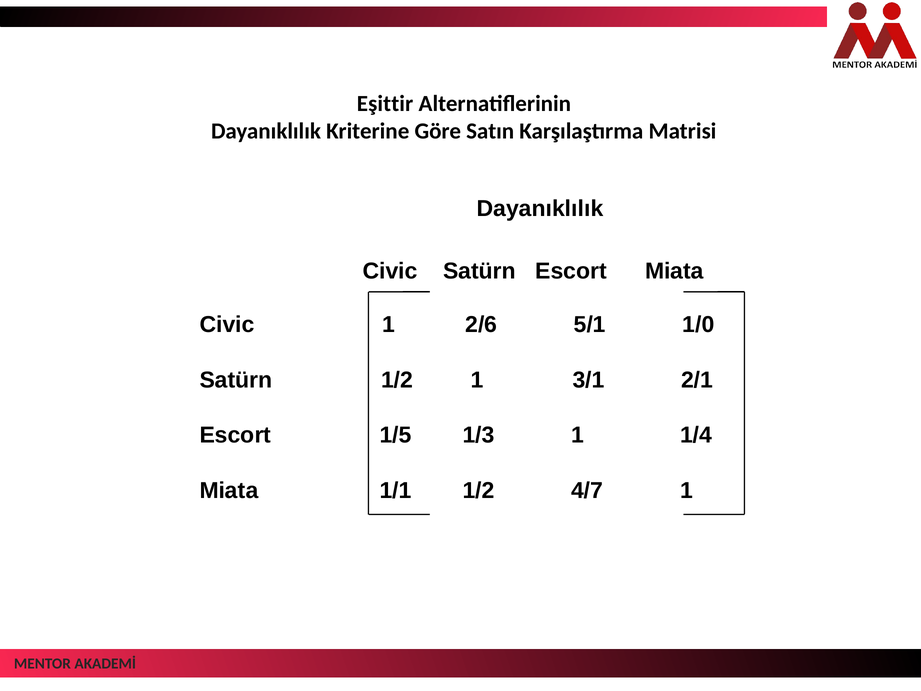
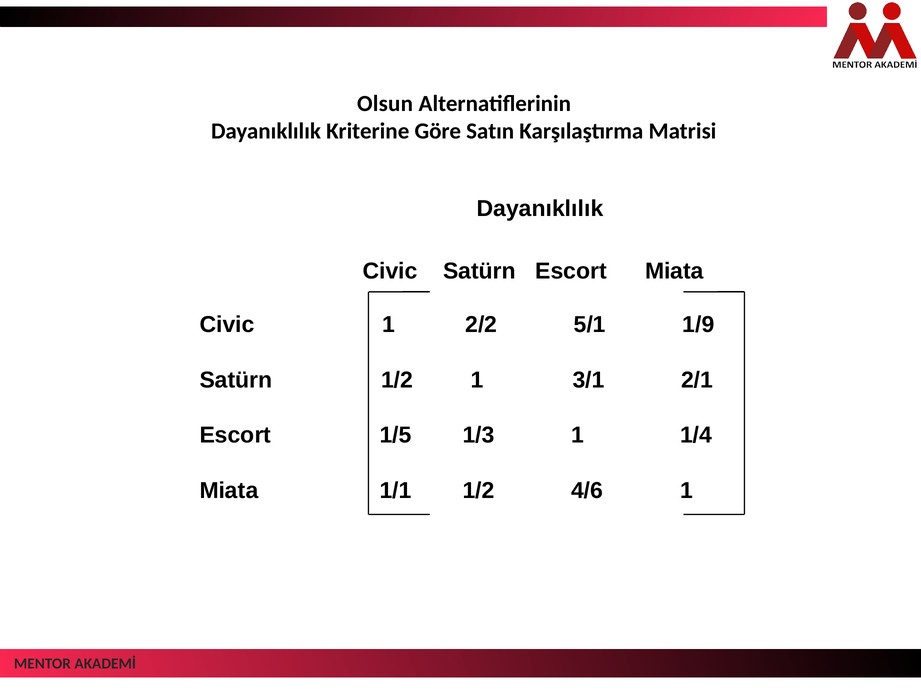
Eşittir: Eşittir -> Olsun
2/6: 2/6 -> 2/2
1/0: 1/0 -> 1/9
4/7: 4/7 -> 4/6
